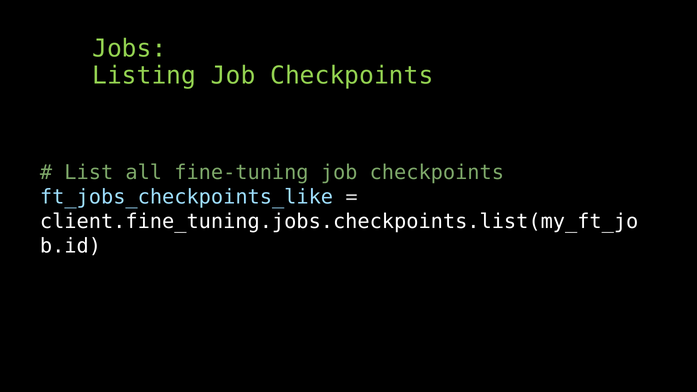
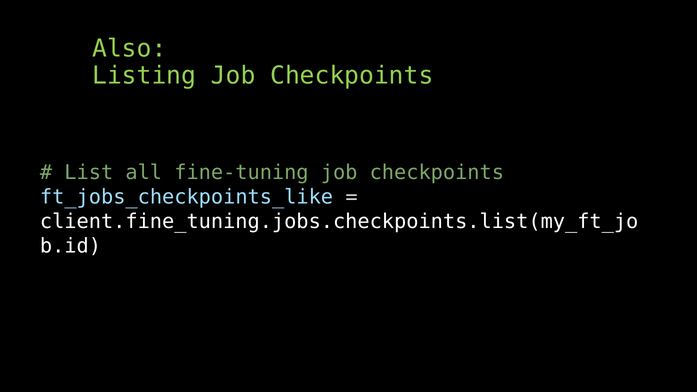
Jobs: Jobs -> Also
